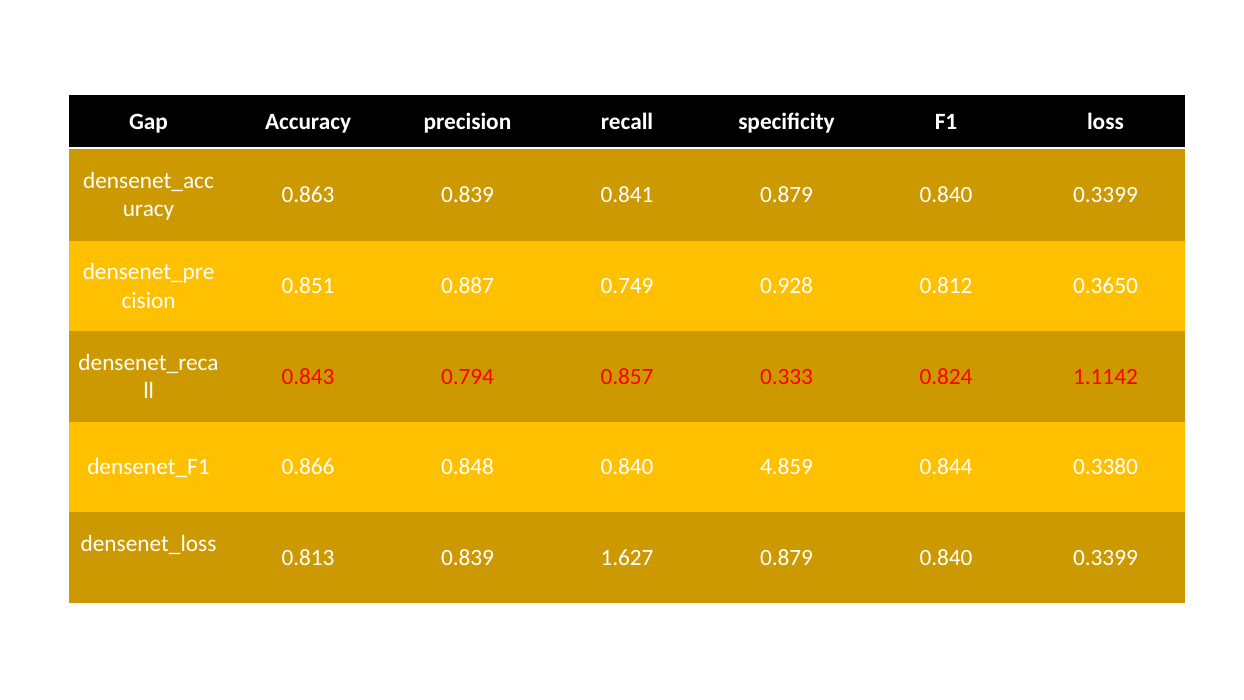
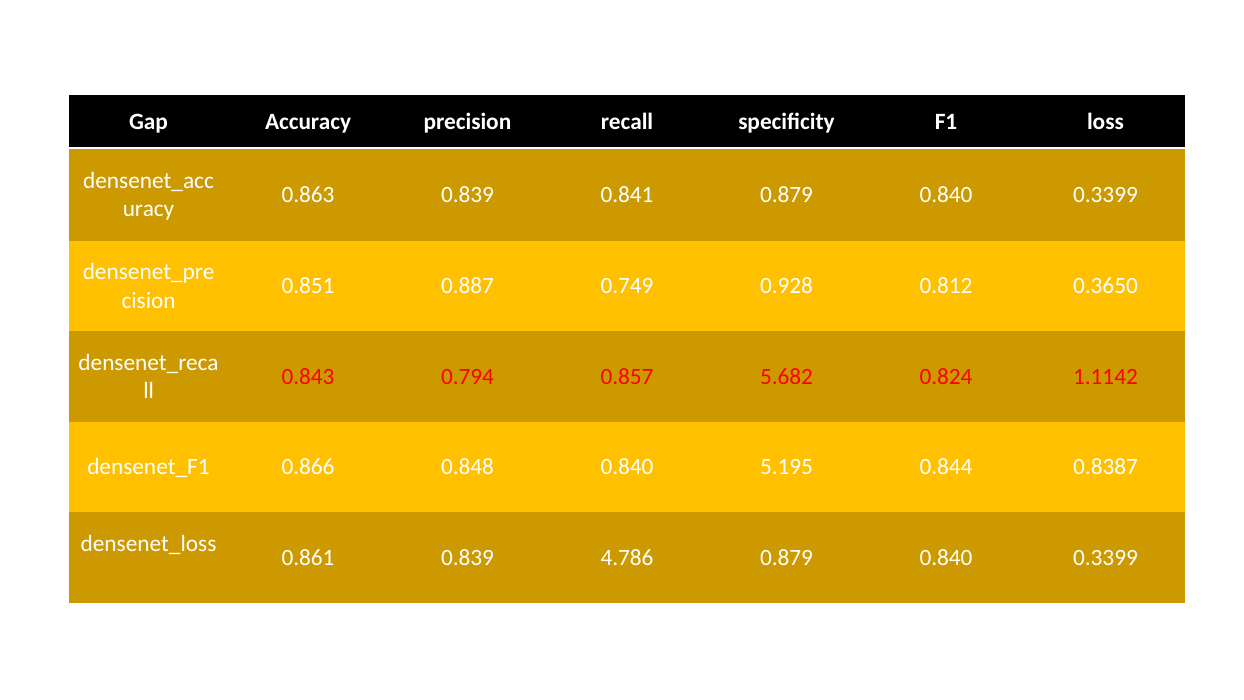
0.333: 0.333 -> 5.682
4.859: 4.859 -> 5.195
0.3380: 0.3380 -> 0.8387
0.813: 0.813 -> 0.861
1.627: 1.627 -> 4.786
